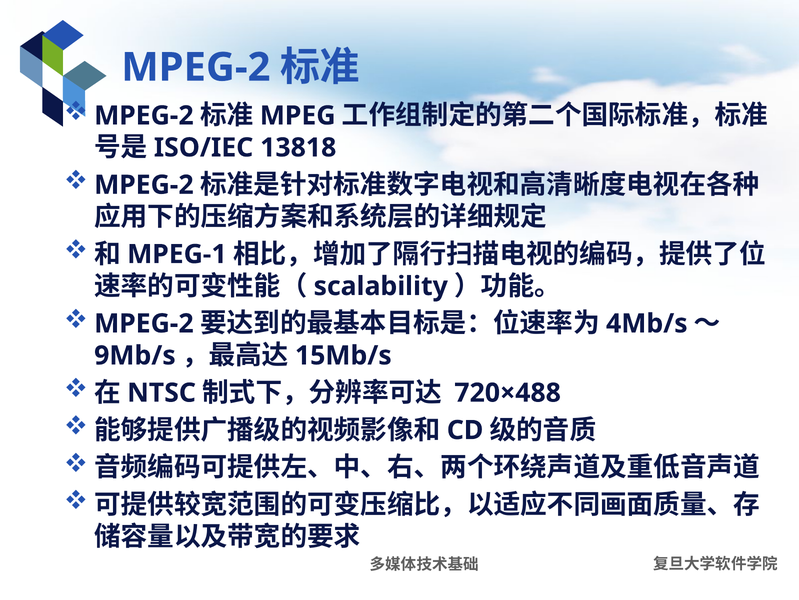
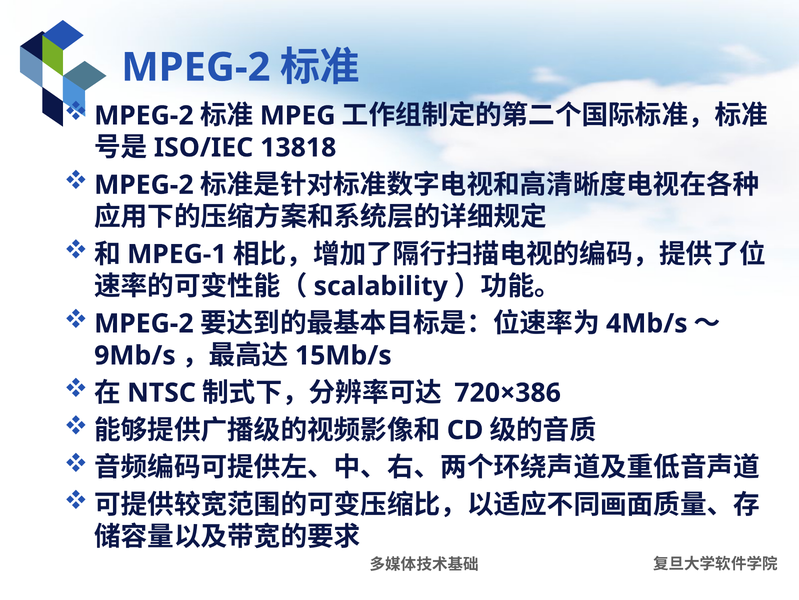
720×488: 720×488 -> 720×386
